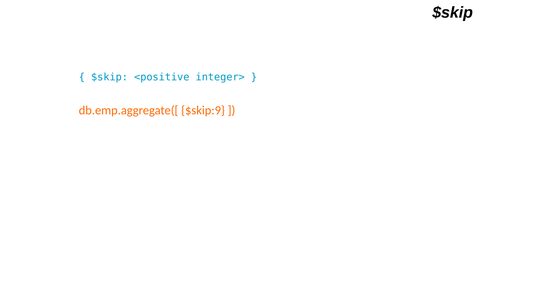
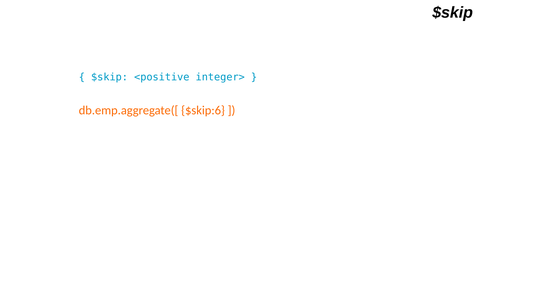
$skip:9: $skip:9 -> $skip:6
